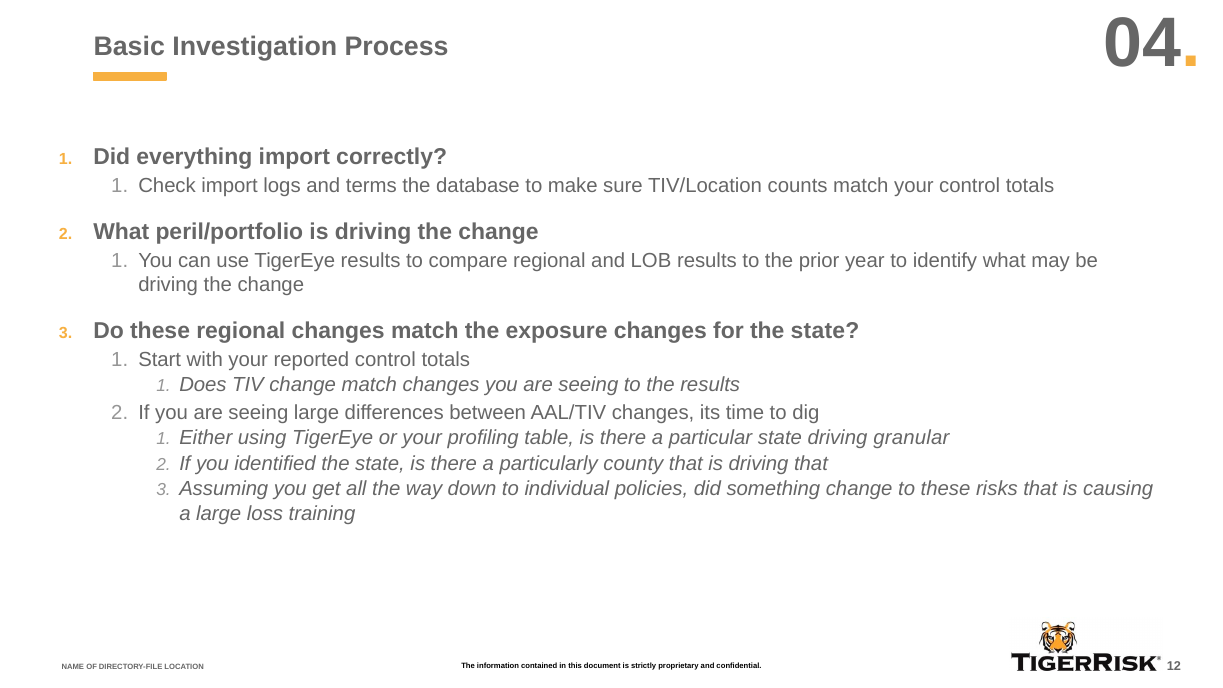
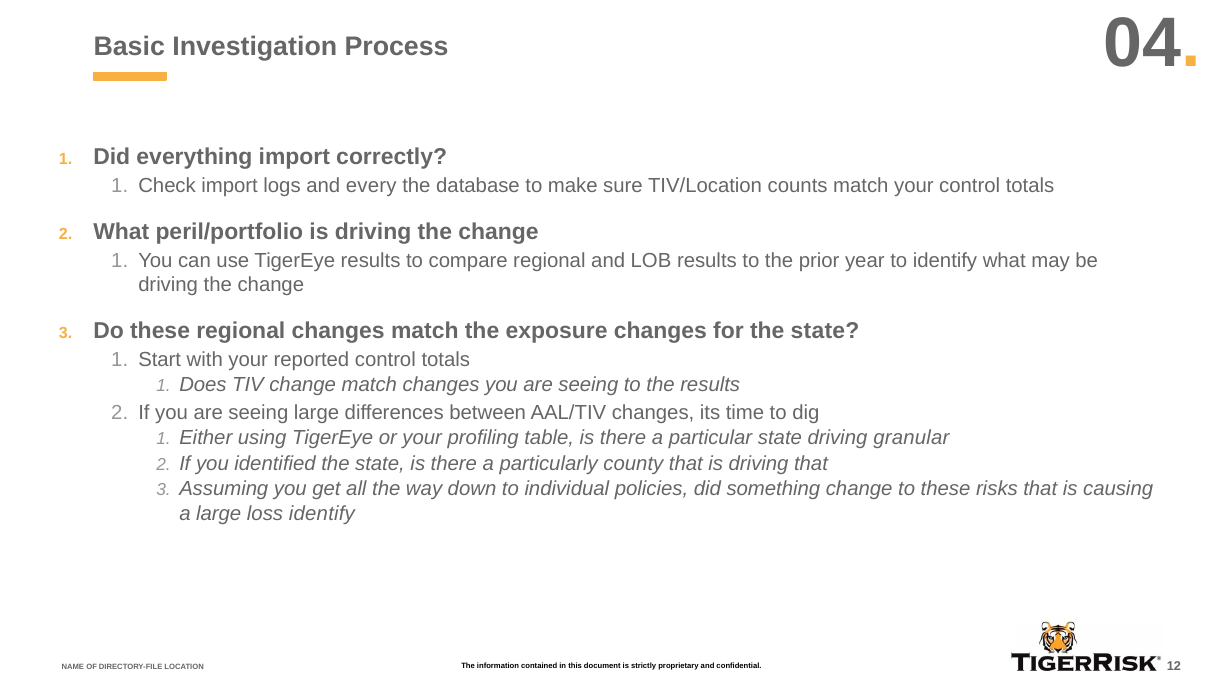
terms: terms -> every
loss training: training -> identify
